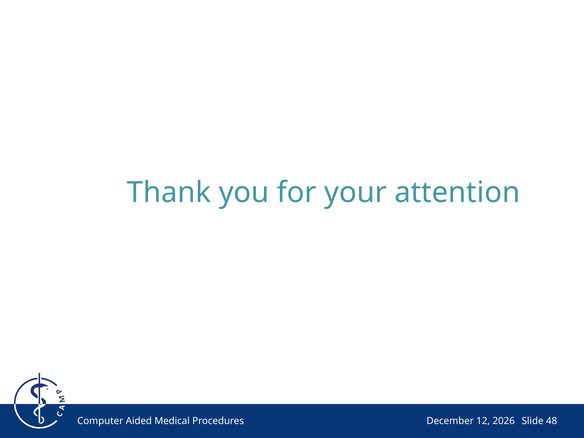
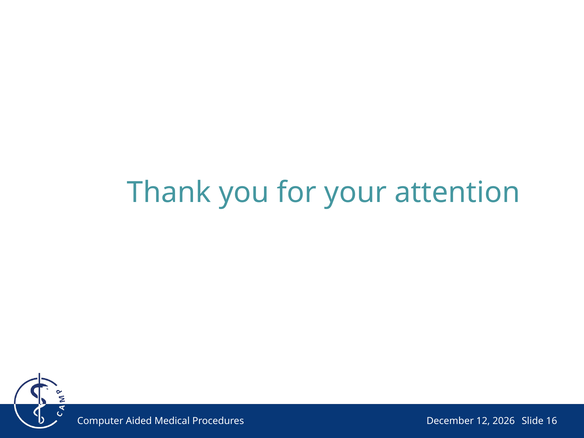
48: 48 -> 16
